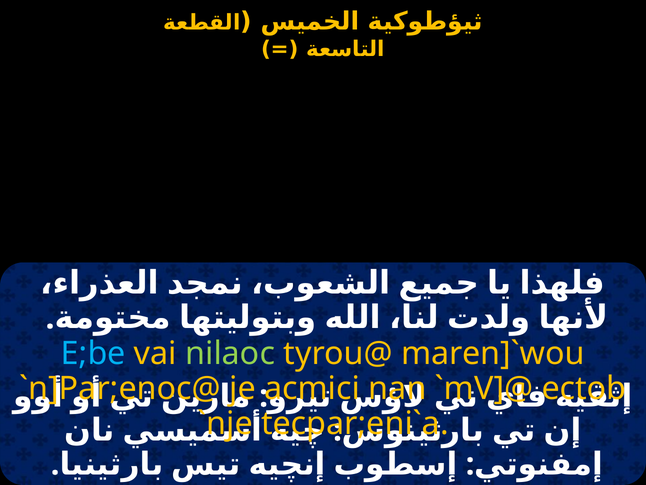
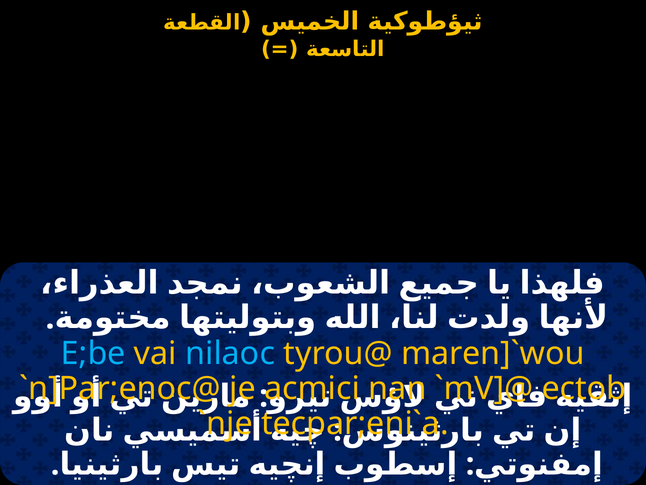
nilaoc colour: light green -> light blue
